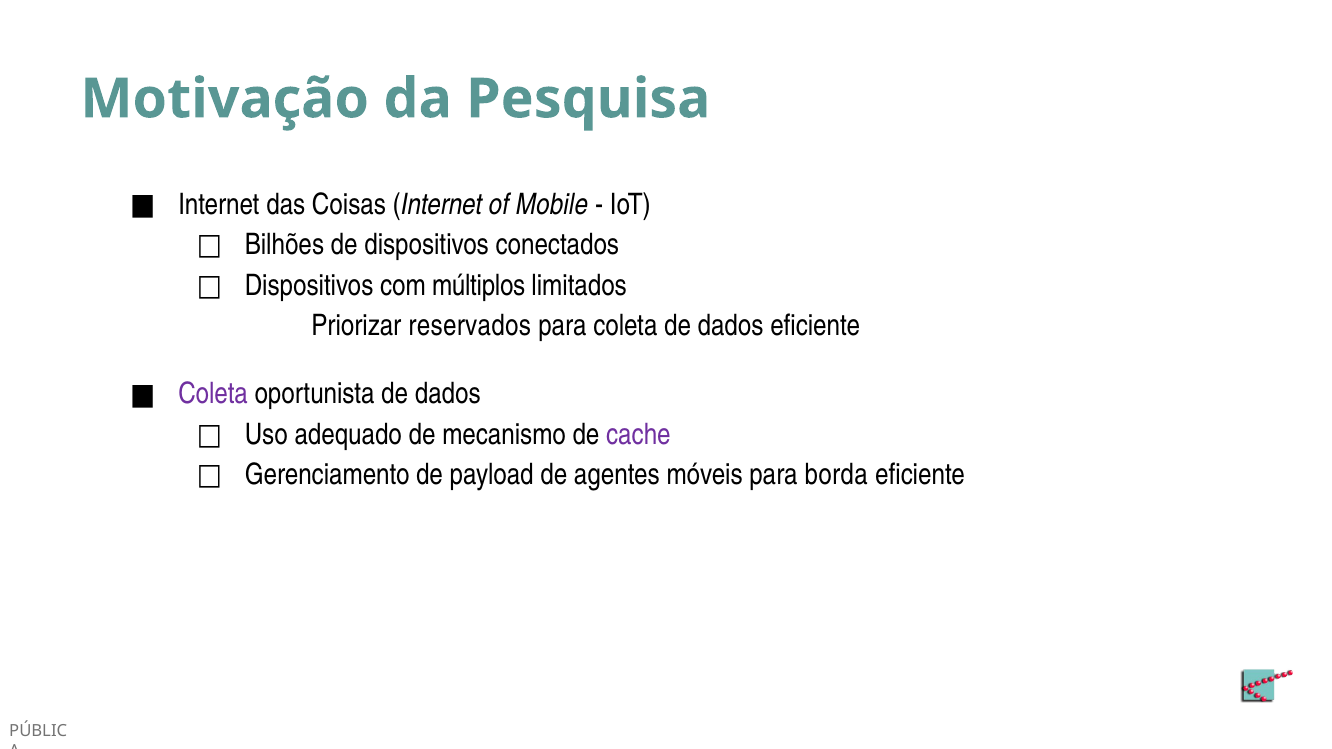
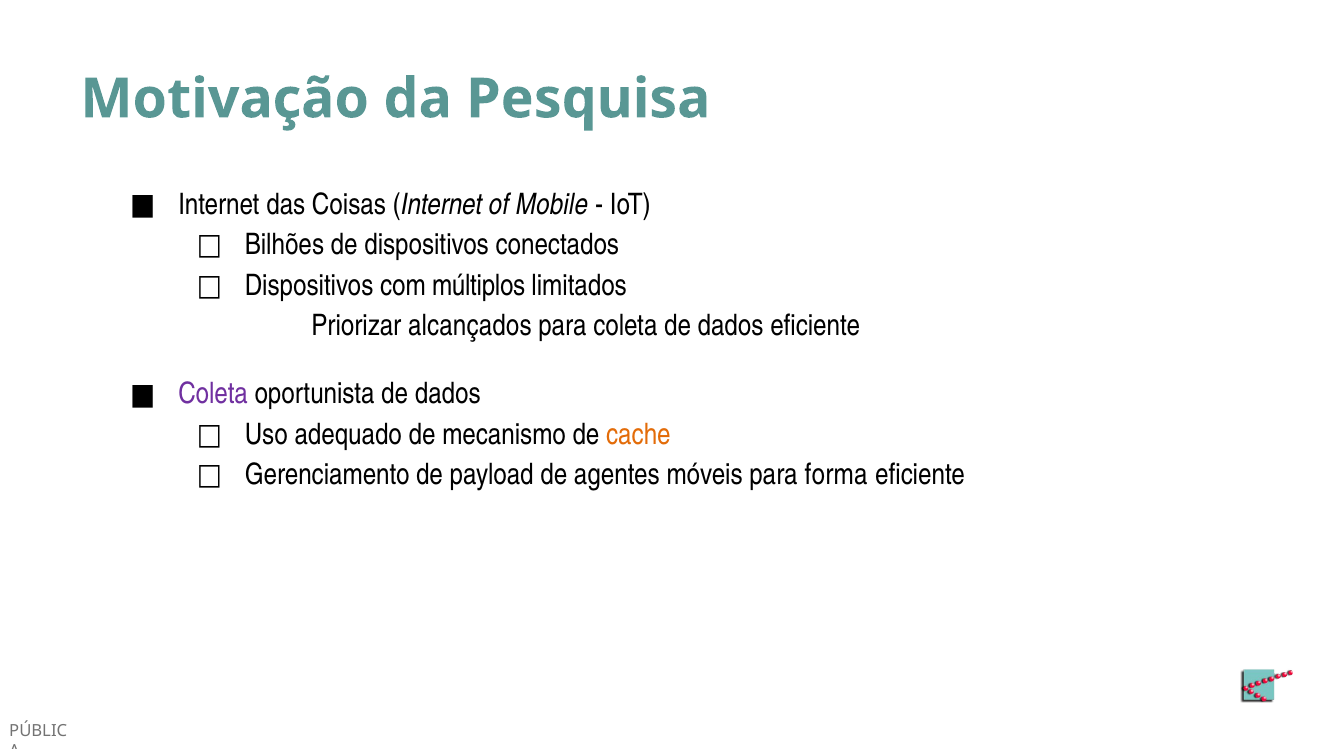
reservados: reservados -> alcançados
cache colour: purple -> orange
borda: borda -> forma
